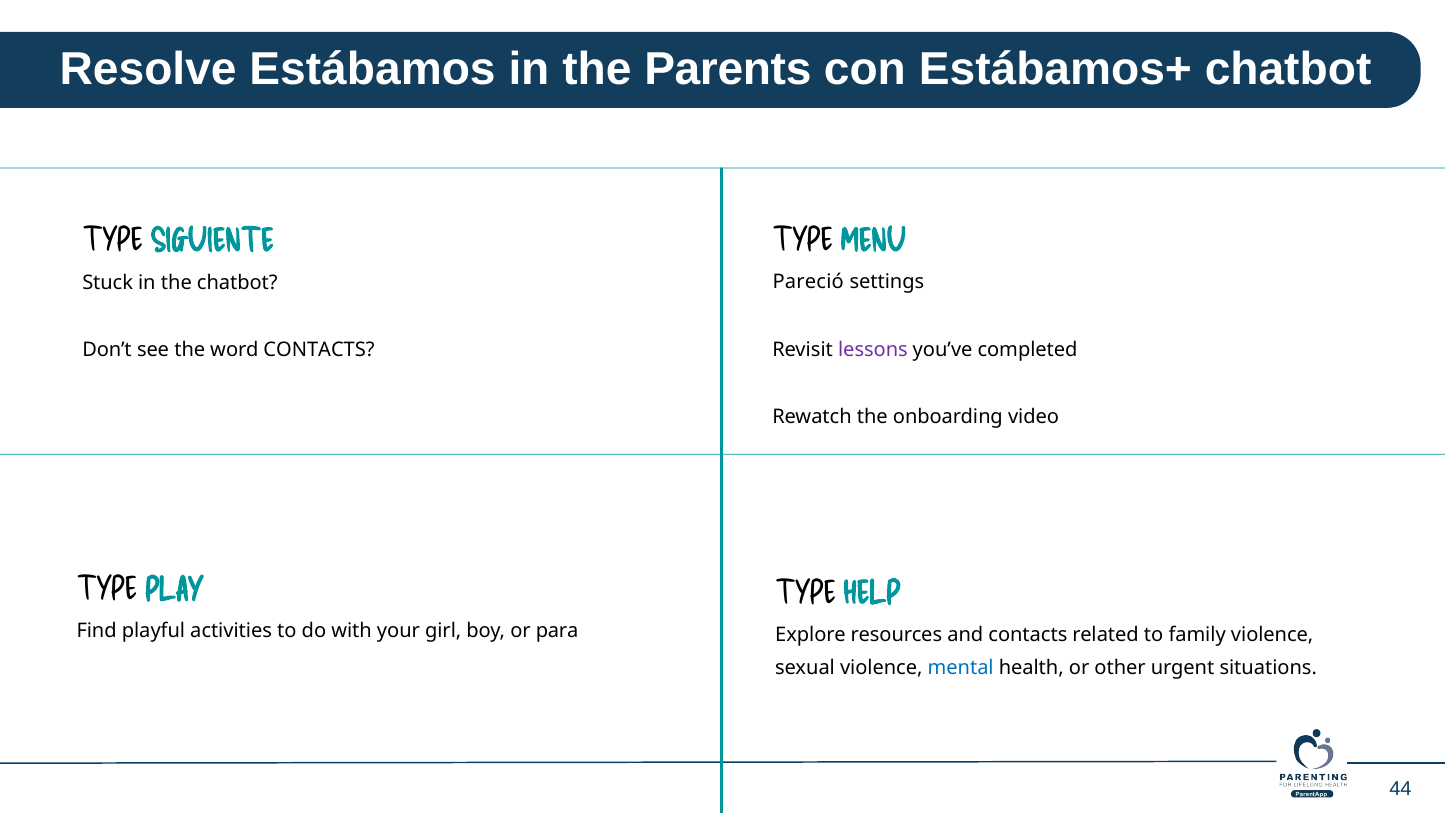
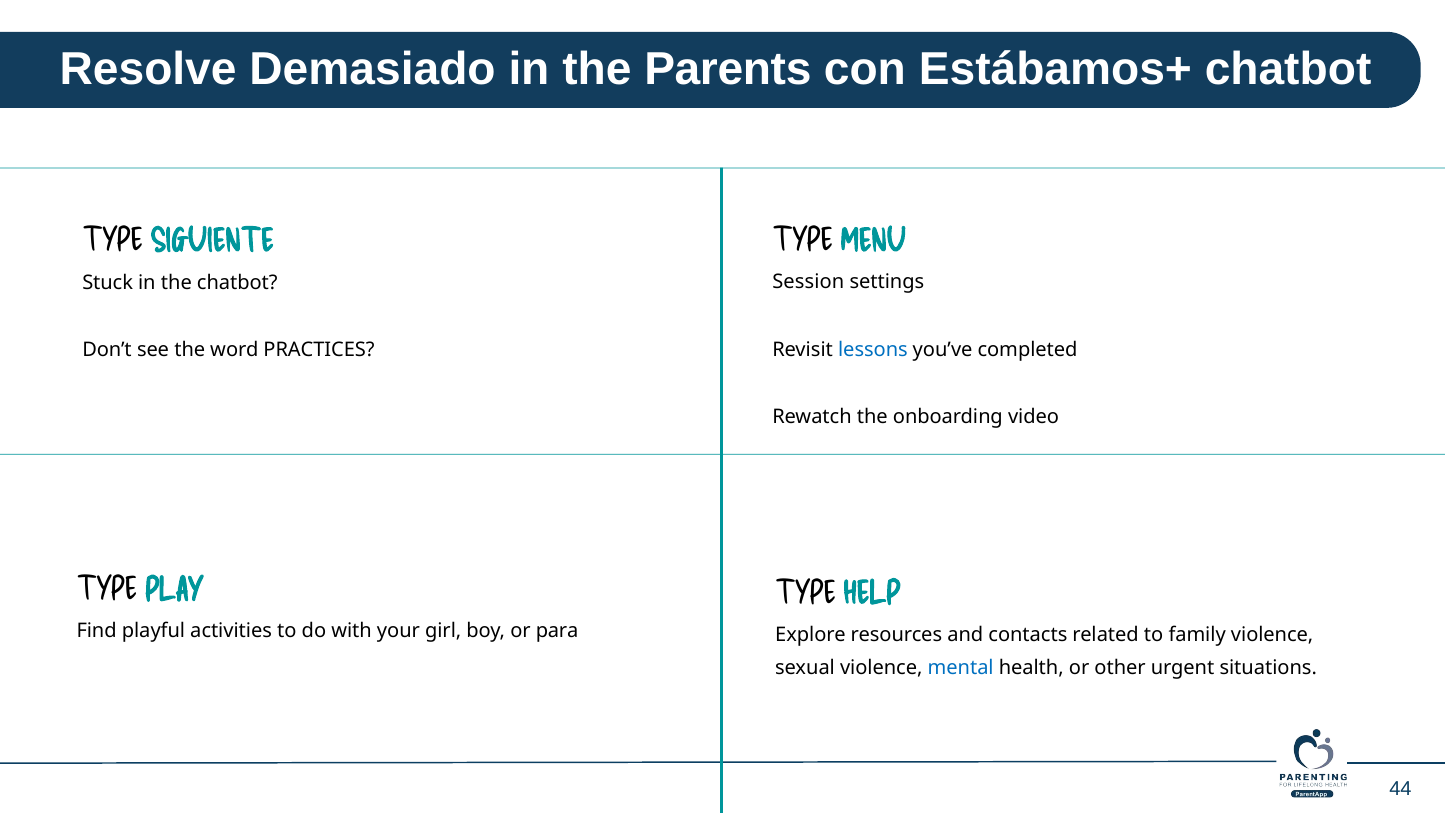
Estábamos: Estábamos -> Demasiado
Pareció: Pareció -> Session
word CONTACTS: CONTACTS -> PRACTICES
lessons colour: purple -> blue
